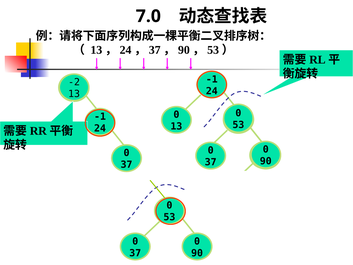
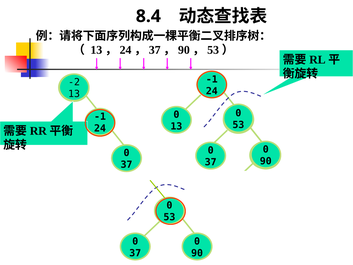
7.0: 7.0 -> 8.4
